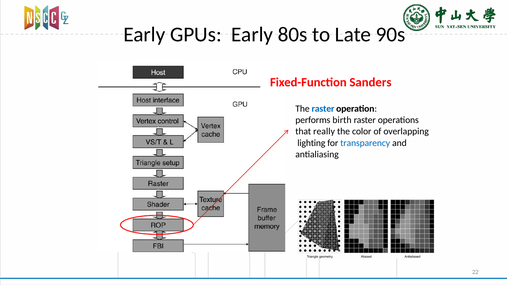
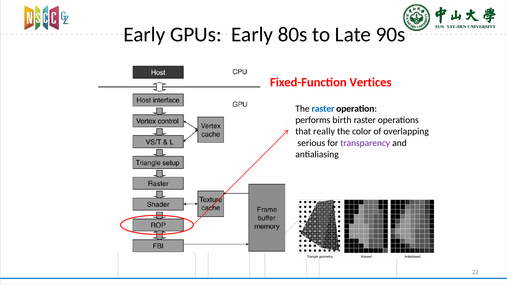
Sanders: Sanders -> Vertices
lighting: lighting -> serious
transparency colour: blue -> purple
